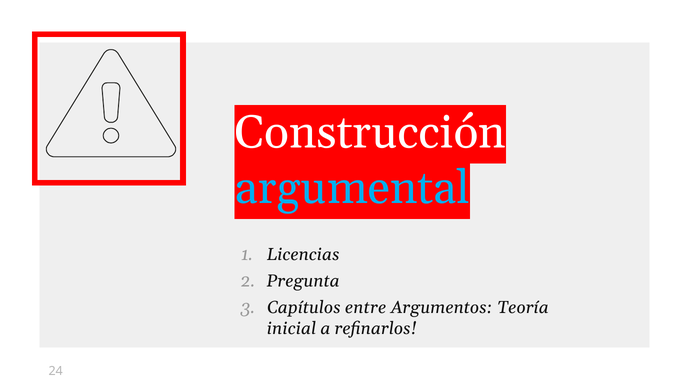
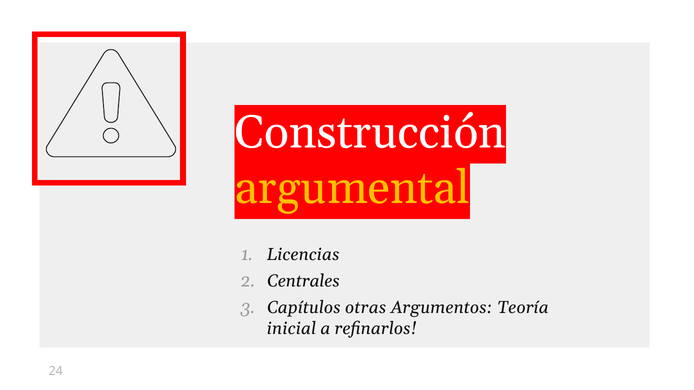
argumental colour: light blue -> yellow
Pregunta: Pregunta -> Centrales
entre: entre -> otras
